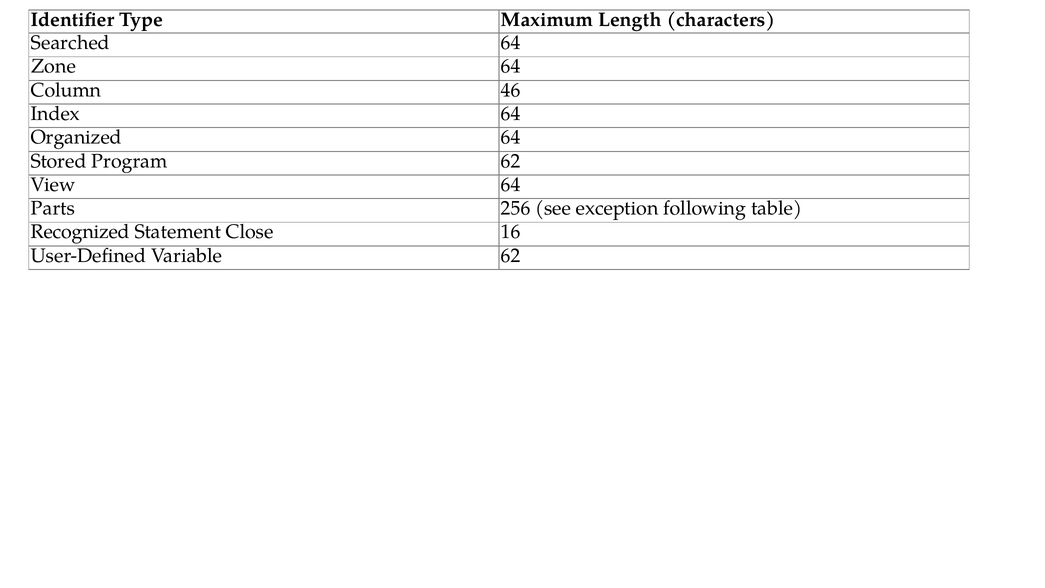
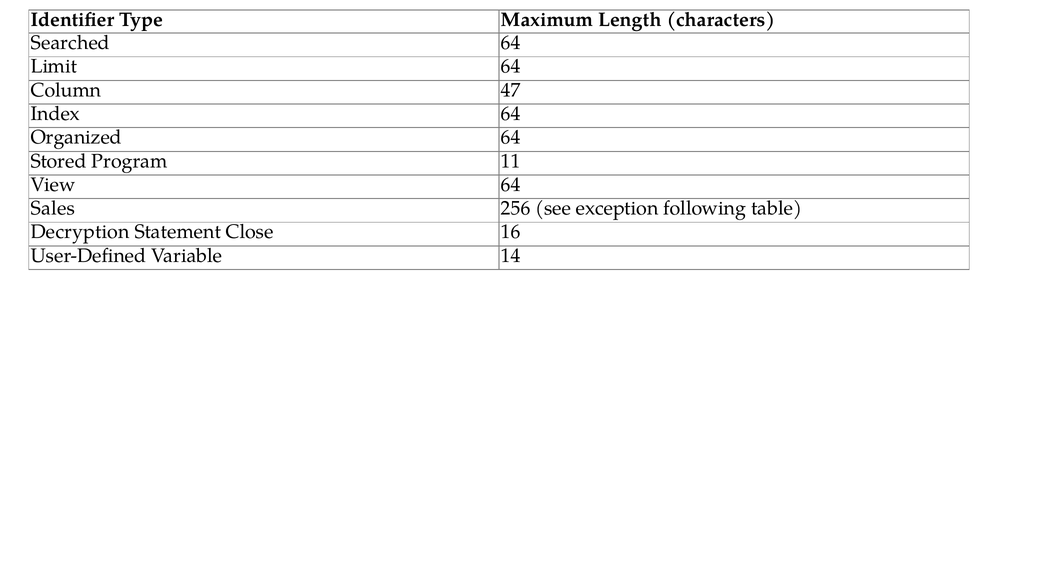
Zone: Zone -> Limit
46: 46 -> 47
Program 62: 62 -> 11
Parts: Parts -> Sales
Recognized: Recognized -> Decryption
Variable 62: 62 -> 14
